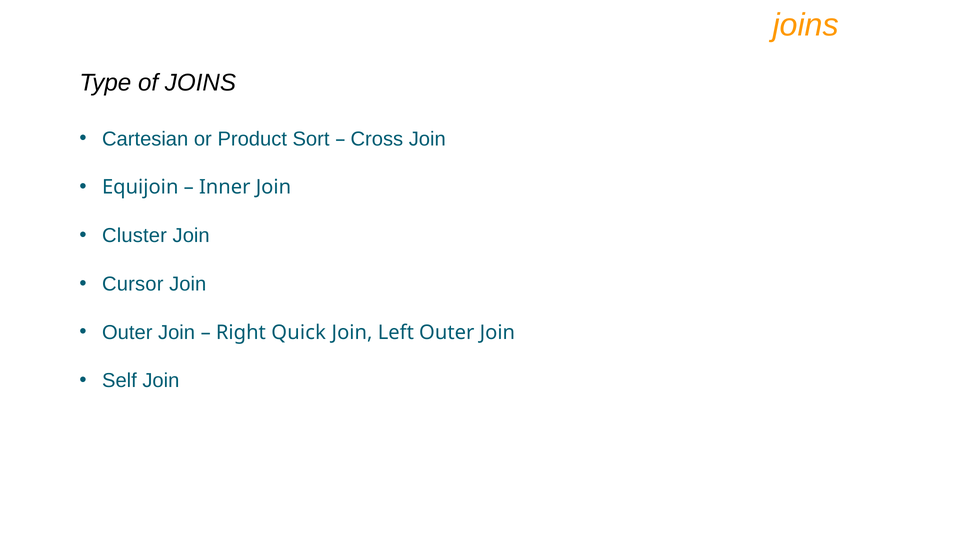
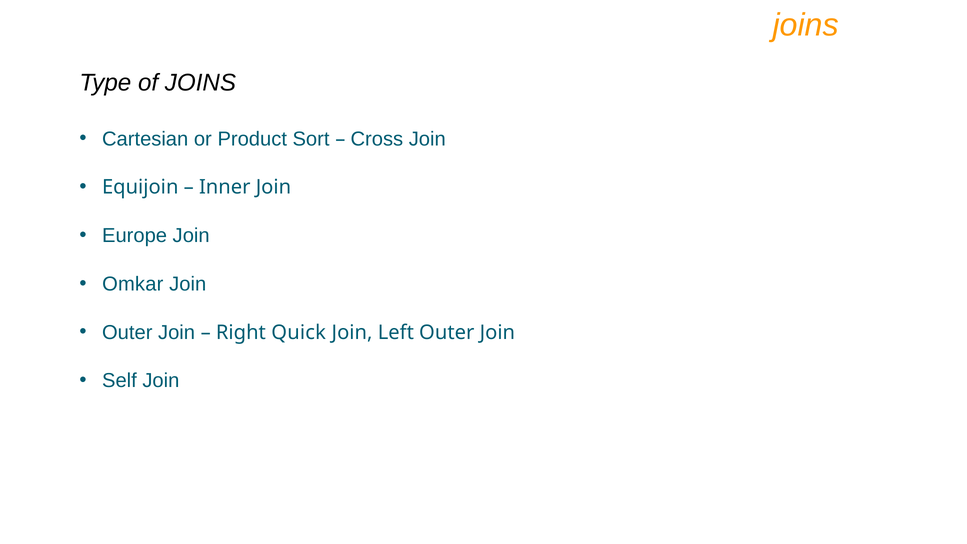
Cluster: Cluster -> Europe
Cursor: Cursor -> Omkar
